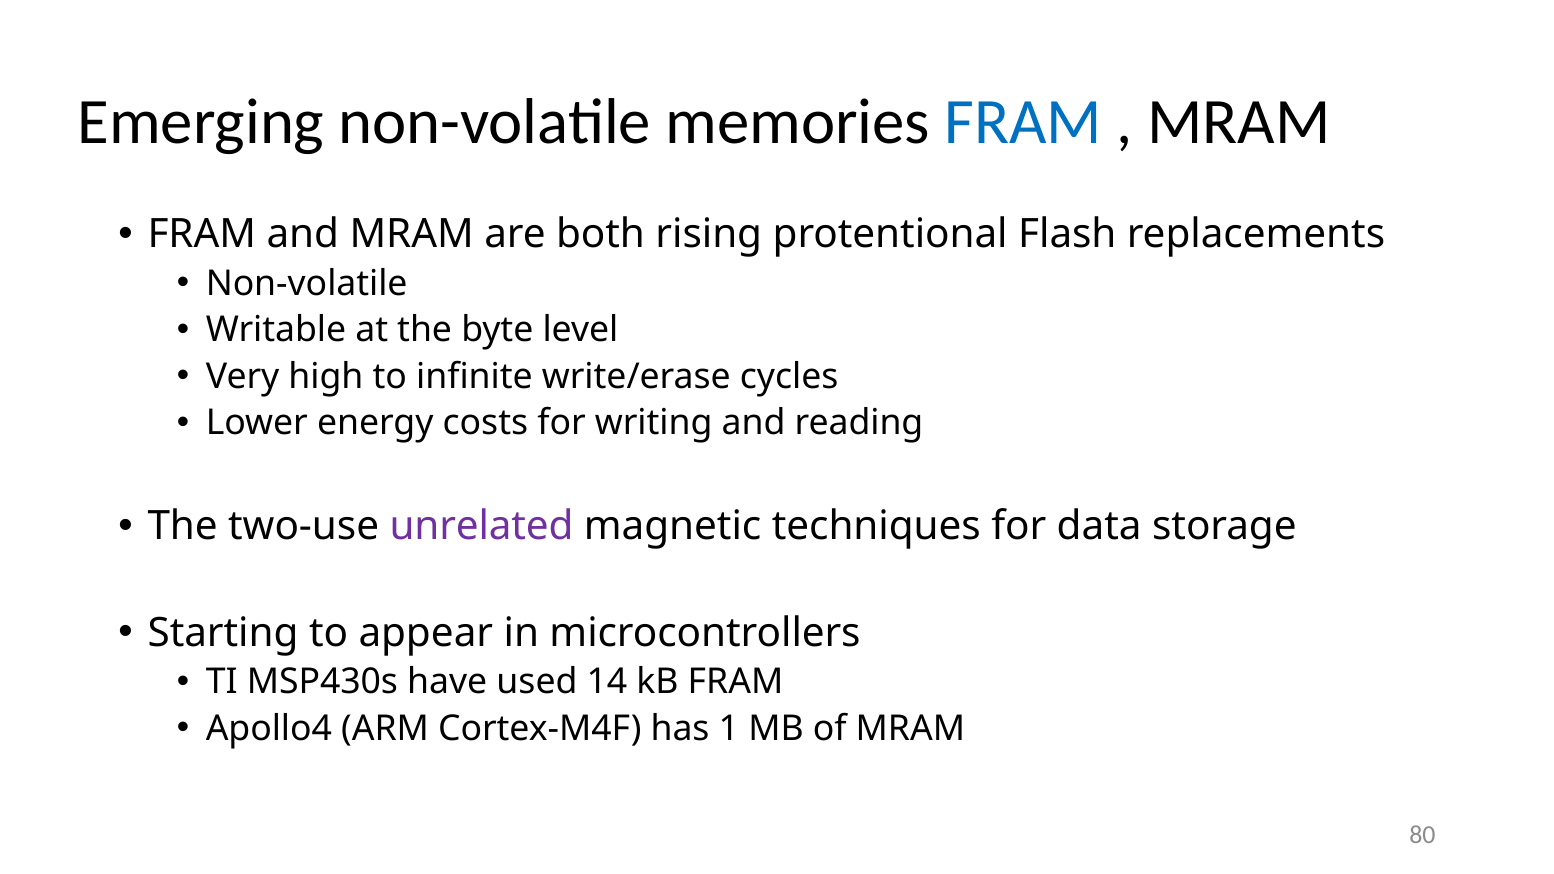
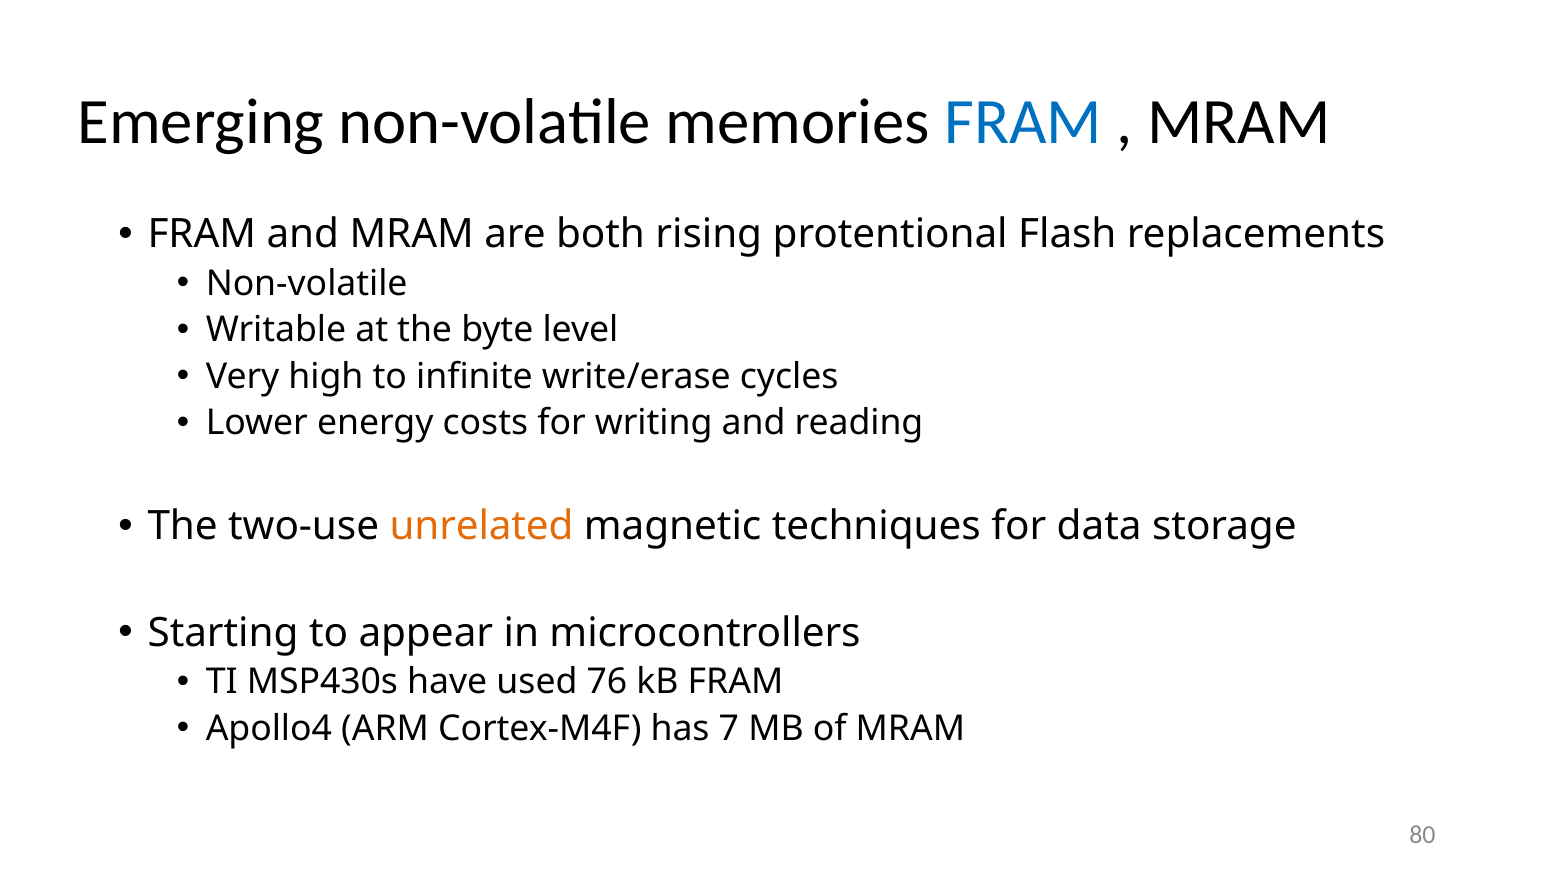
unrelated colour: purple -> orange
14: 14 -> 76
1: 1 -> 7
